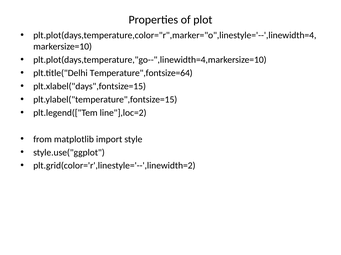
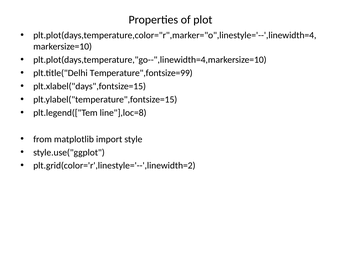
Temperature",fontsize=64: Temperature",fontsize=64 -> Temperature",fontsize=99
line"],loc=2: line"],loc=2 -> line"],loc=8
